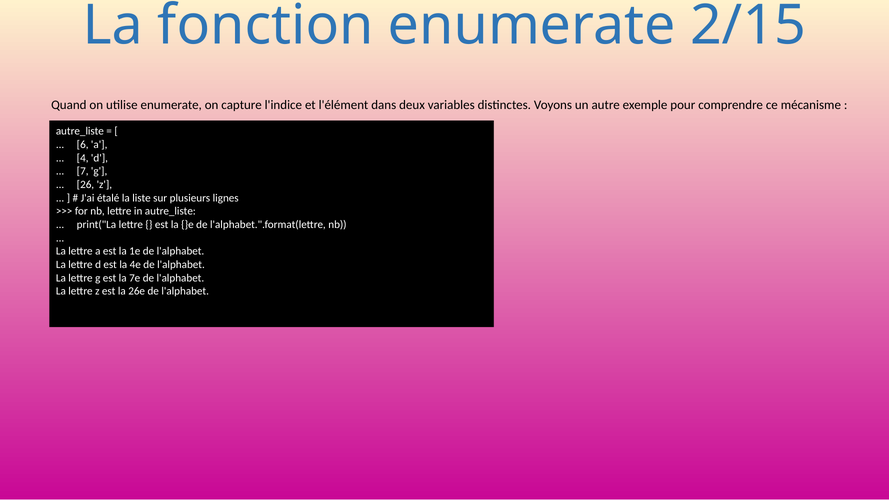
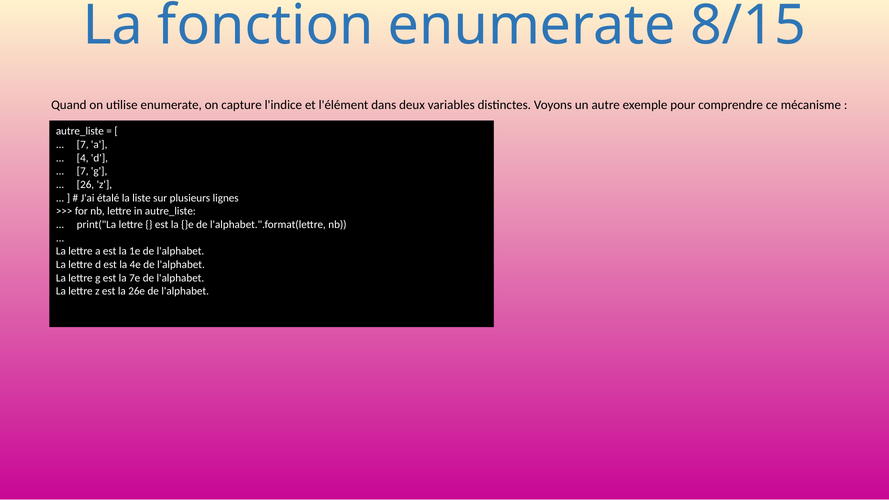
2/15: 2/15 -> 8/15
6 at (83, 145): 6 -> 7
